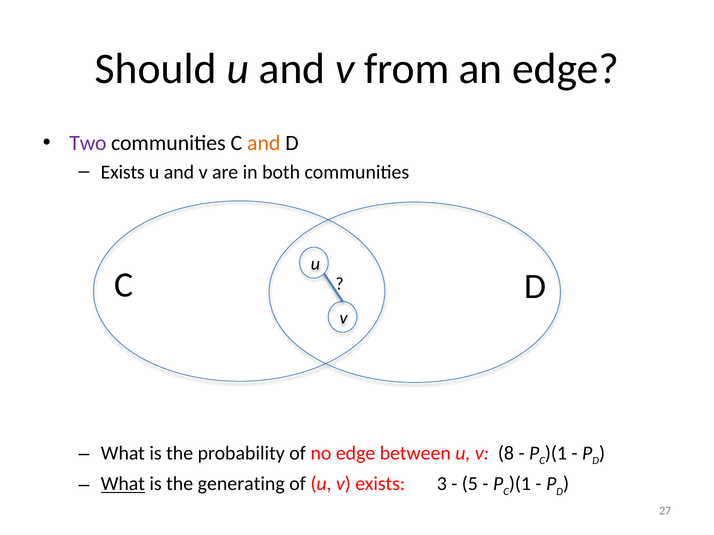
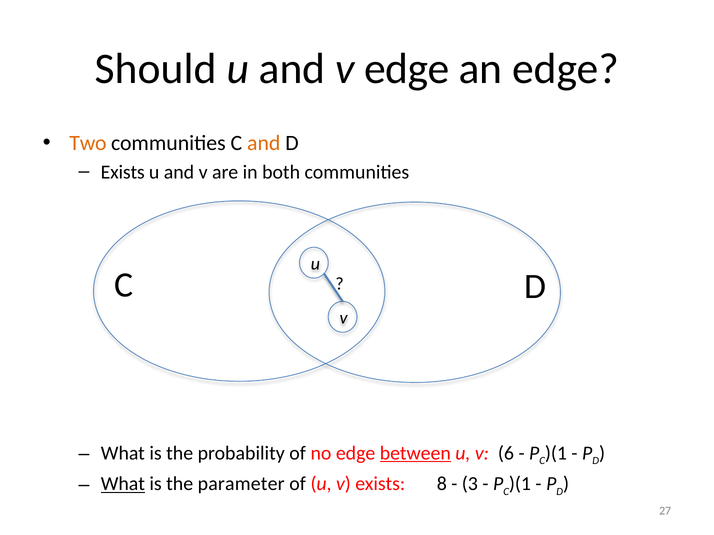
v from: from -> edge
Two colour: purple -> orange
between underline: none -> present
8: 8 -> 6
generating: generating -> parameter
3: 3 -> 8
5: 5 -> 3
